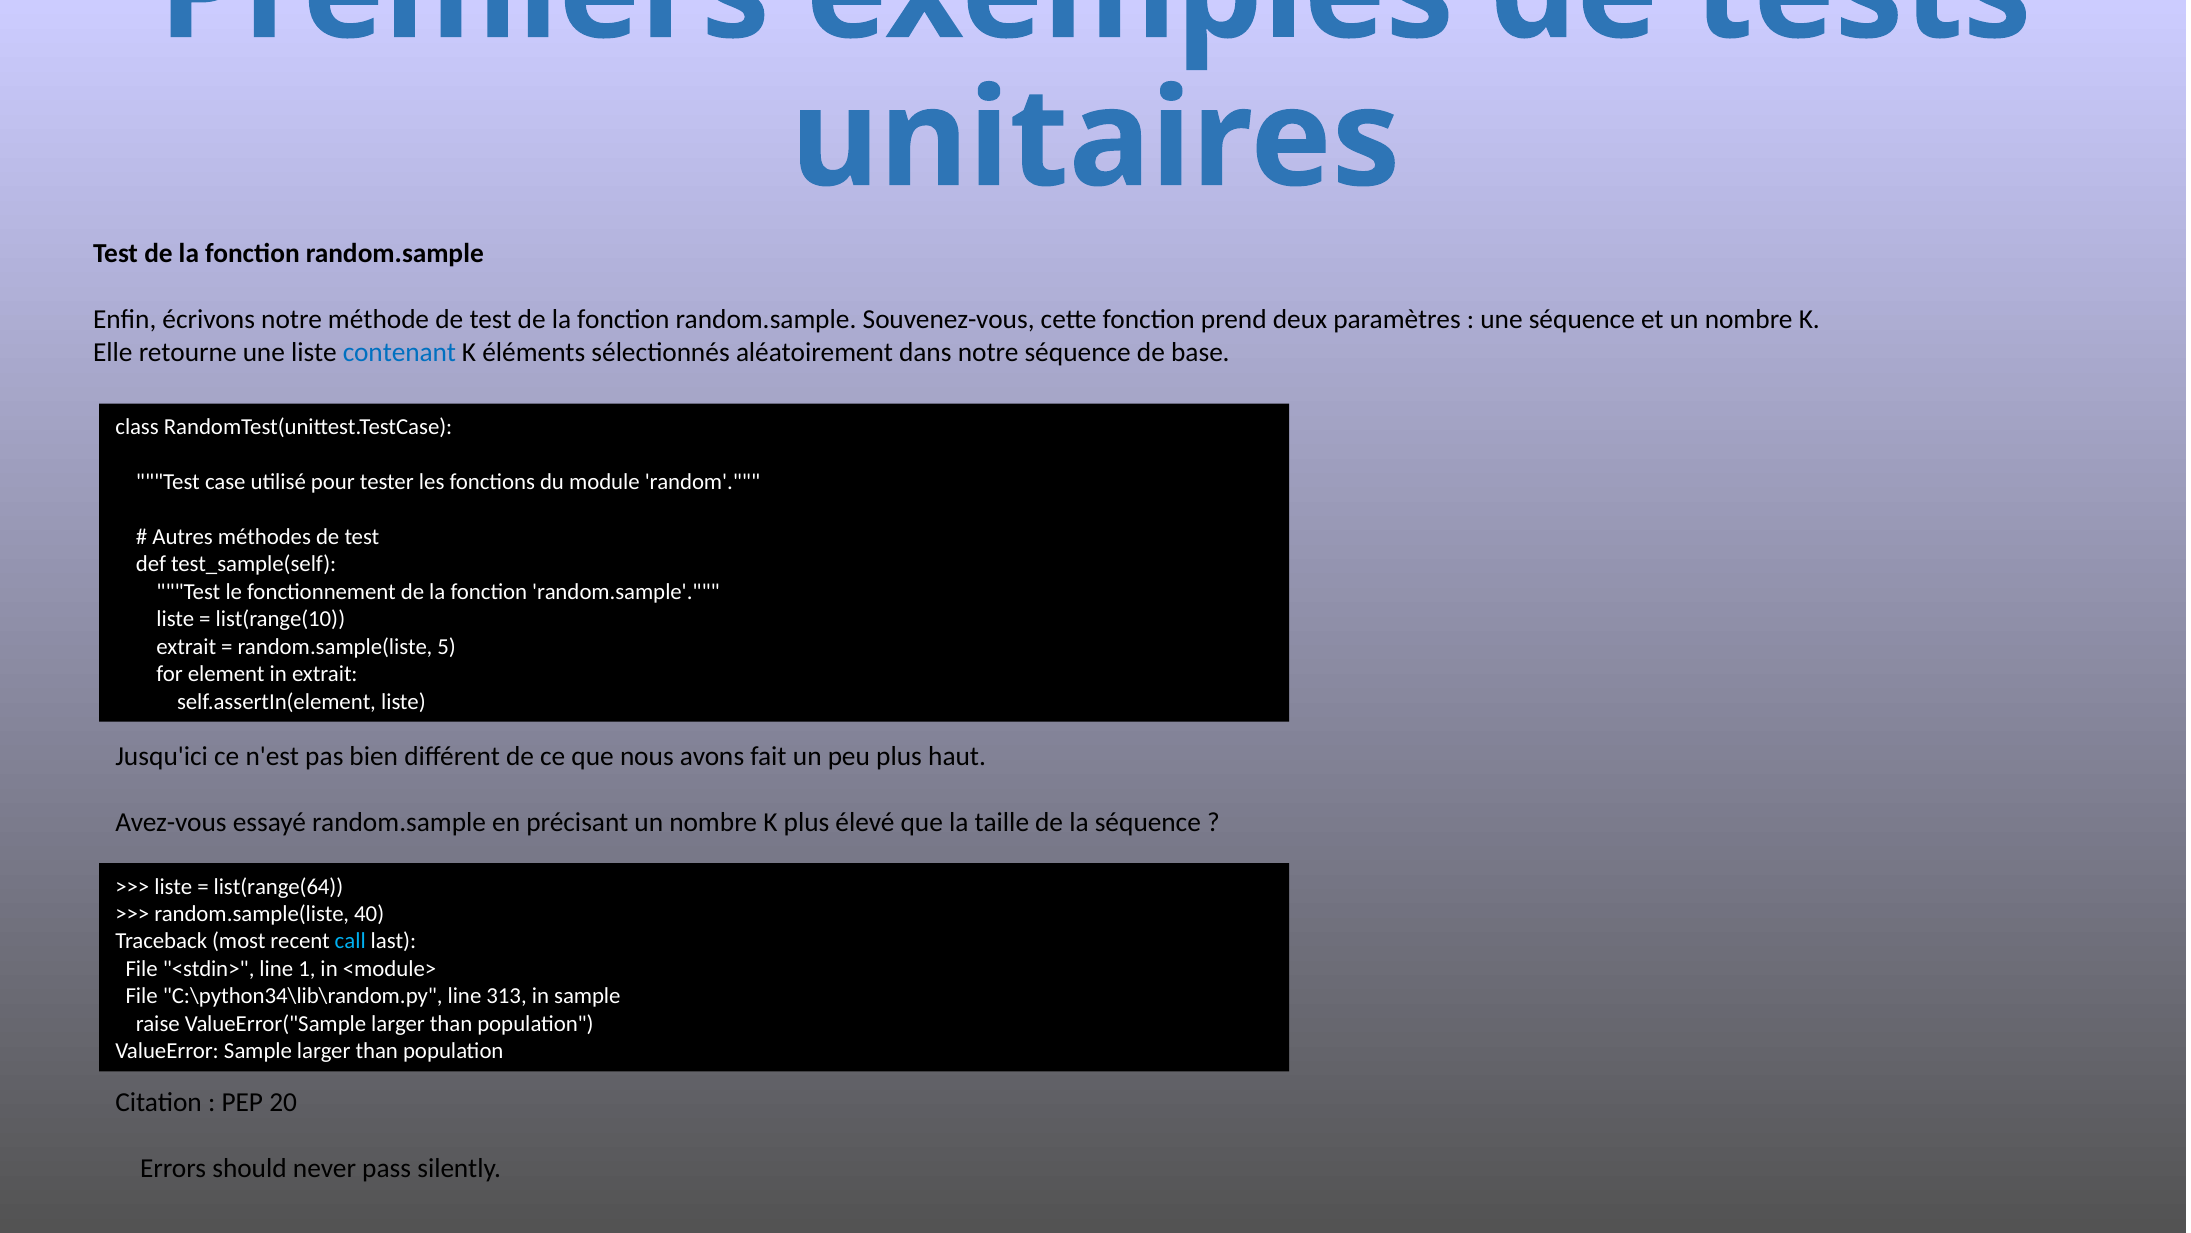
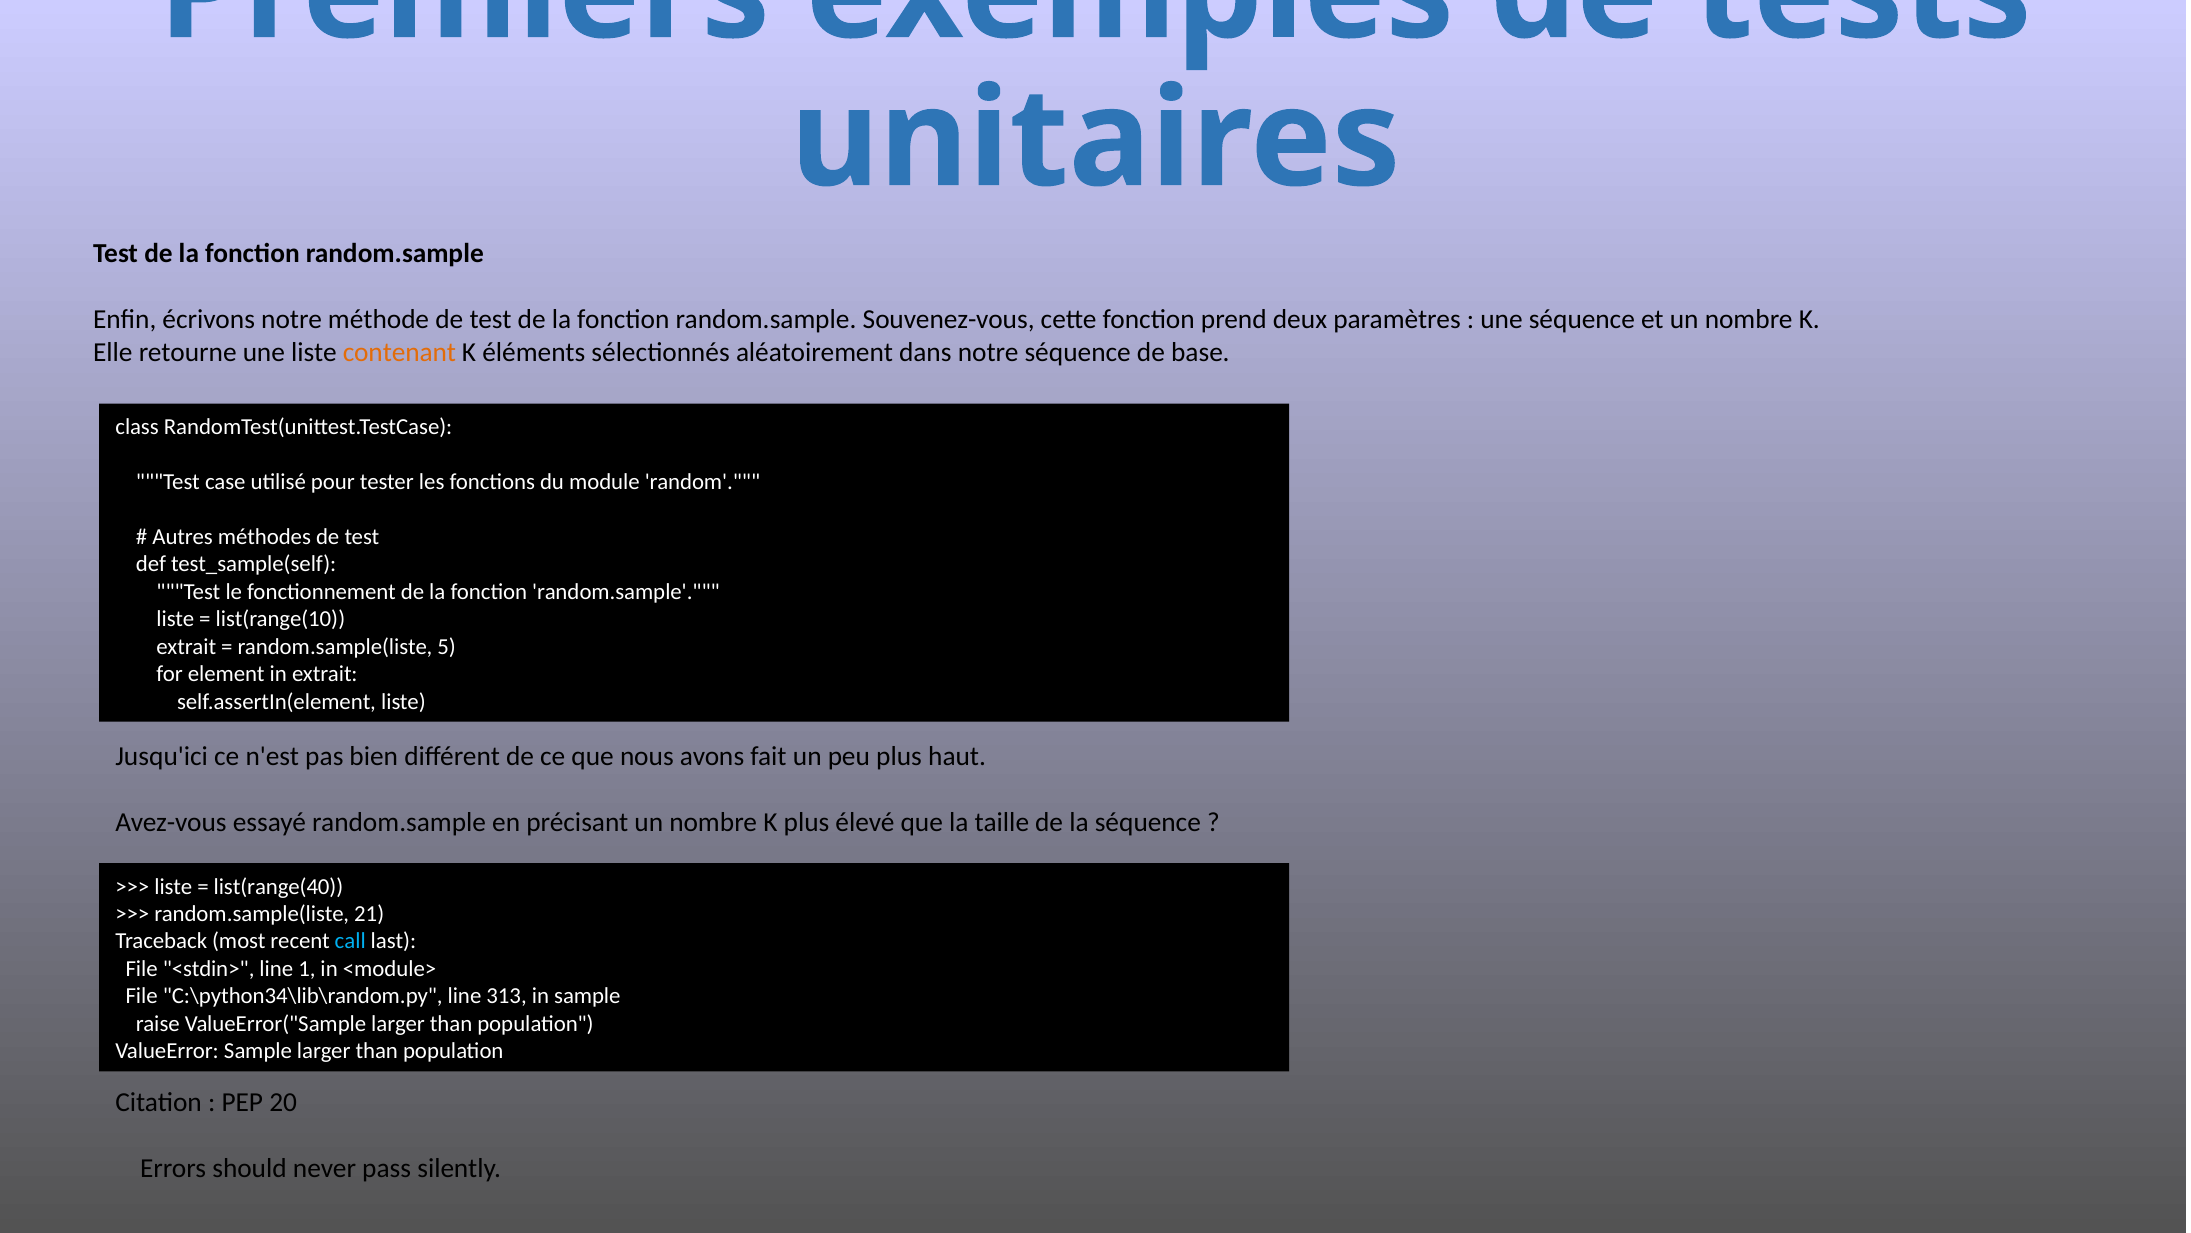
contenant colour: blue -> orange
list(range(64: list(range(64 -> list(range(40
40: 40 -> 21
